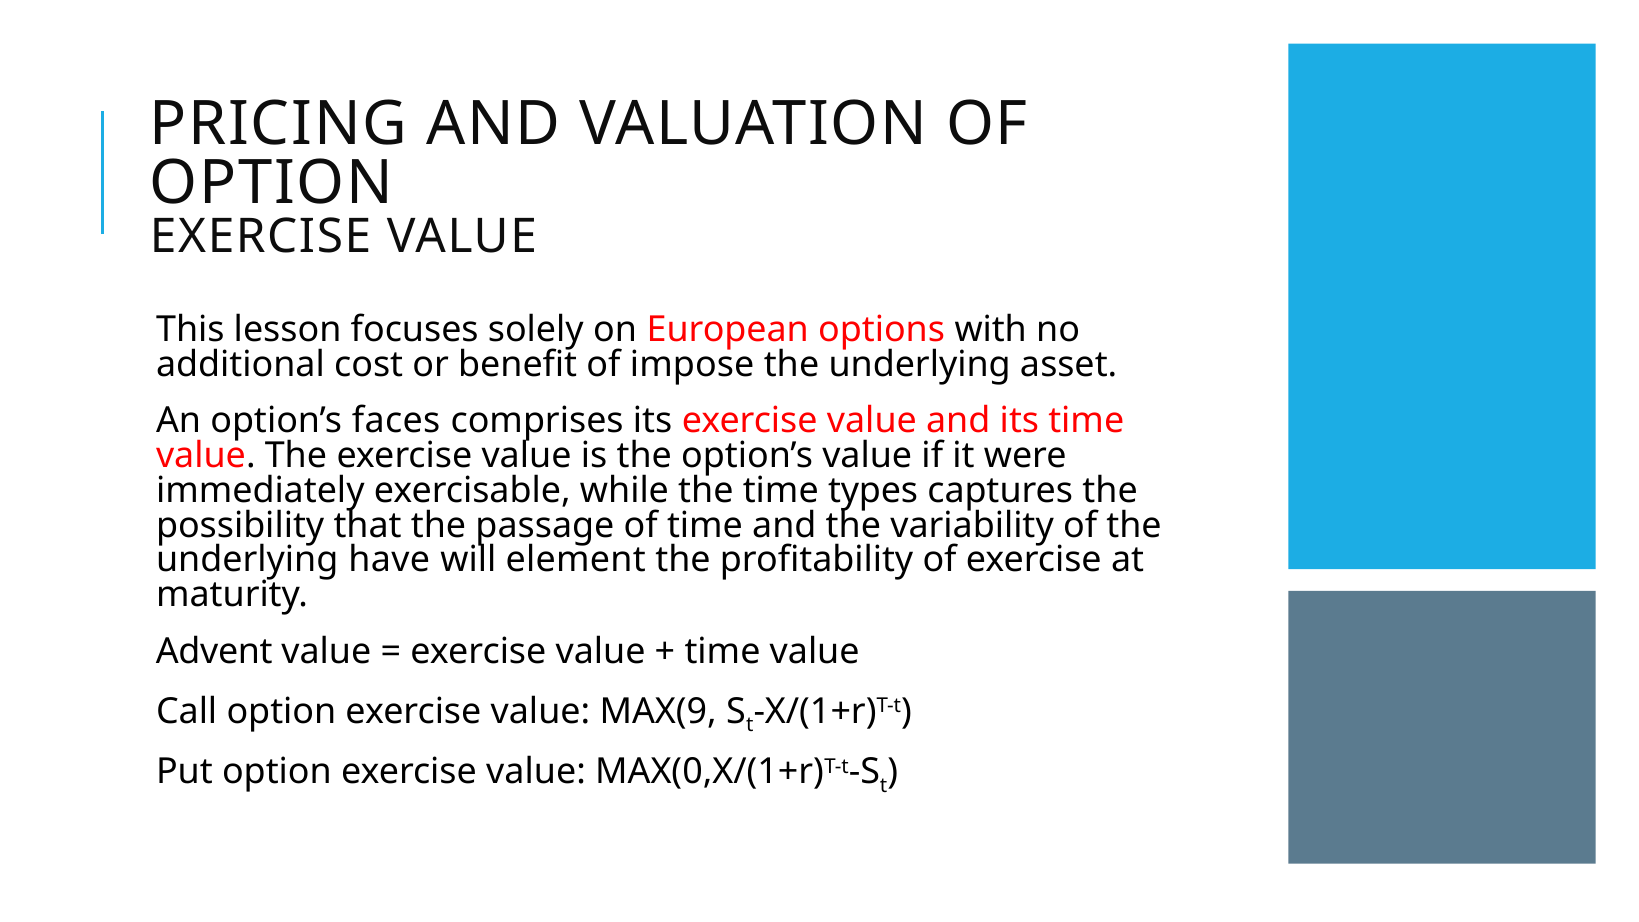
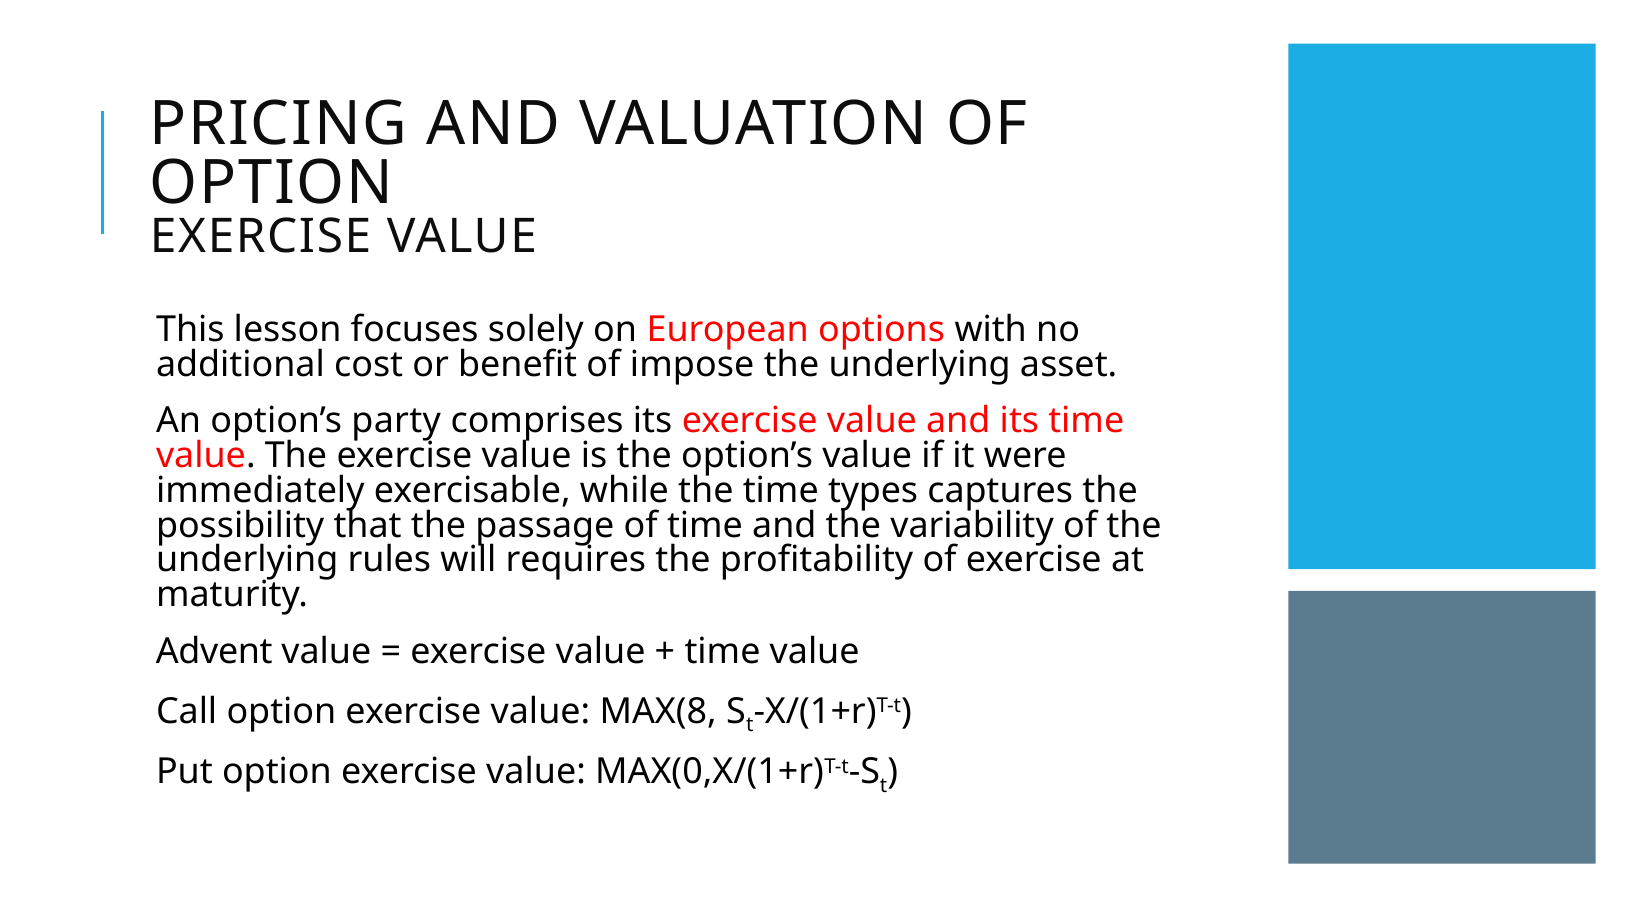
faces: faces -> party
have: have -> rules
element: element -> requires
MAX(9: MAX(9 -> MAX(8
